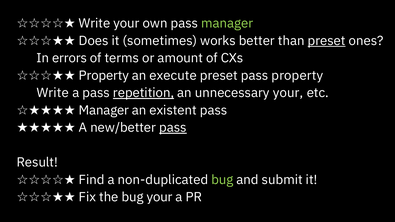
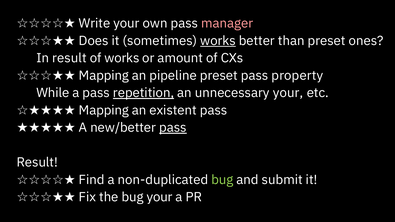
manager at (227, 23) colour: light green -> pink
works at (218, 41) underline: none -> present
preset at (327, 41) underline: present -> none
In errors: errors -> result
of terms: terms -> works
Property at (104, 76): Property -> Mapping
execute: execute -> pipeline
Write: Write -> While
Manager at (104, 110): Manager -> Mapping
